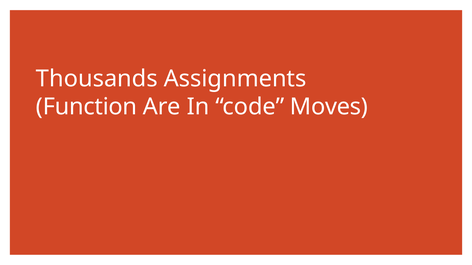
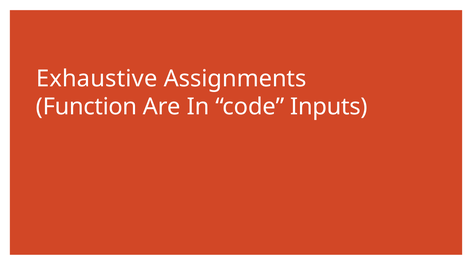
Thousands: Thousands -> Exhaustive
Moves: Moves -> Inputs
